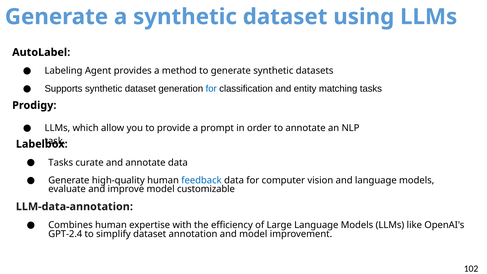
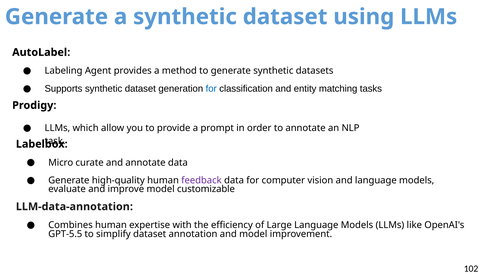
Tasks at (61, 163): Tasks -> Micro
feedback colour: blue -> purple
GPT-2.4: GPT-2.4 -> GPT-5.5
